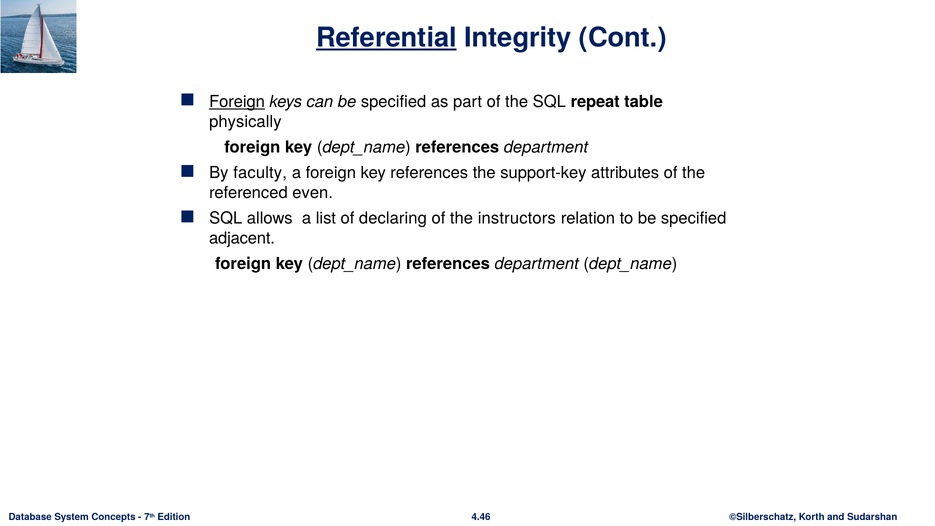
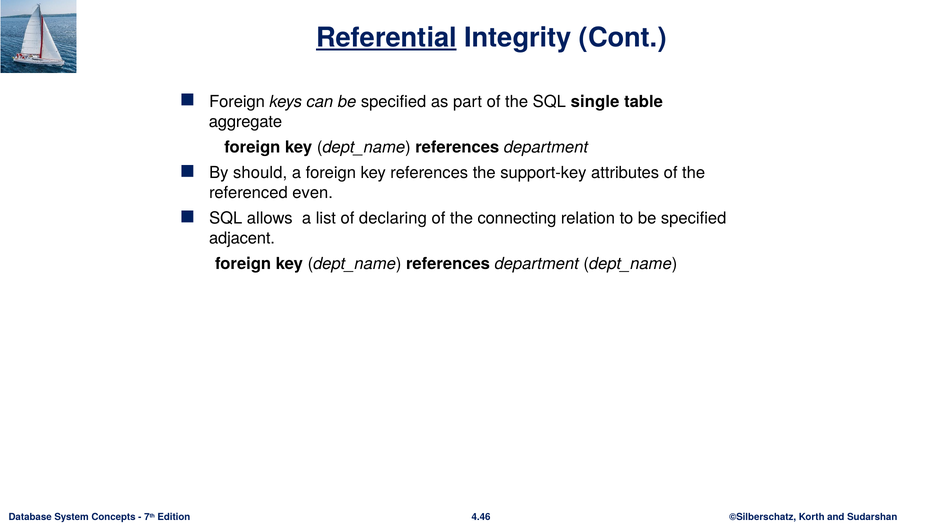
Foreign at (237, 102) underline: present -> none
repeat: repeat -> single
physically: physically -> aggregate
faculty: faculty -> should
instructors: instructors -> connecting
